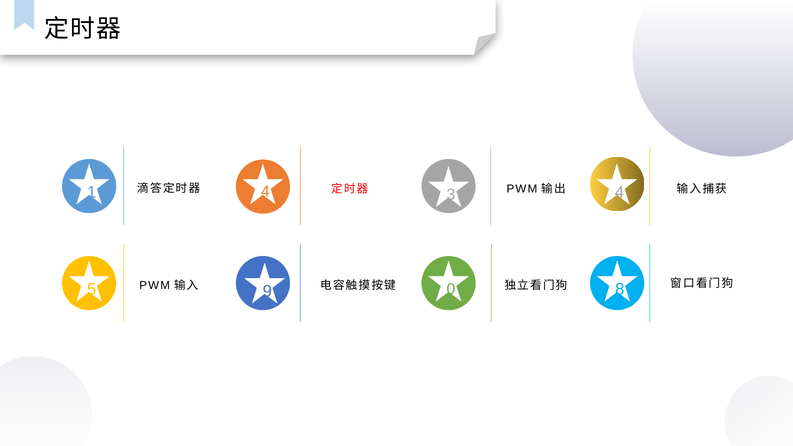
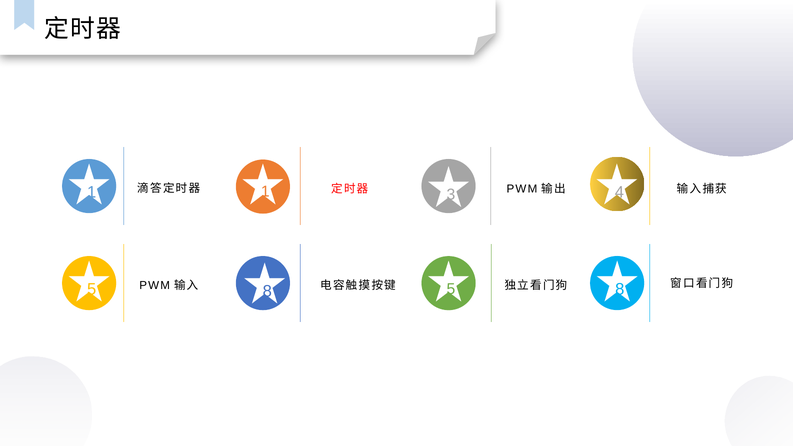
4 at (265, 192): 4 -> 1
9 at (267, 291): 9 -> 8
0 at (451, 289): 0 -> 5
